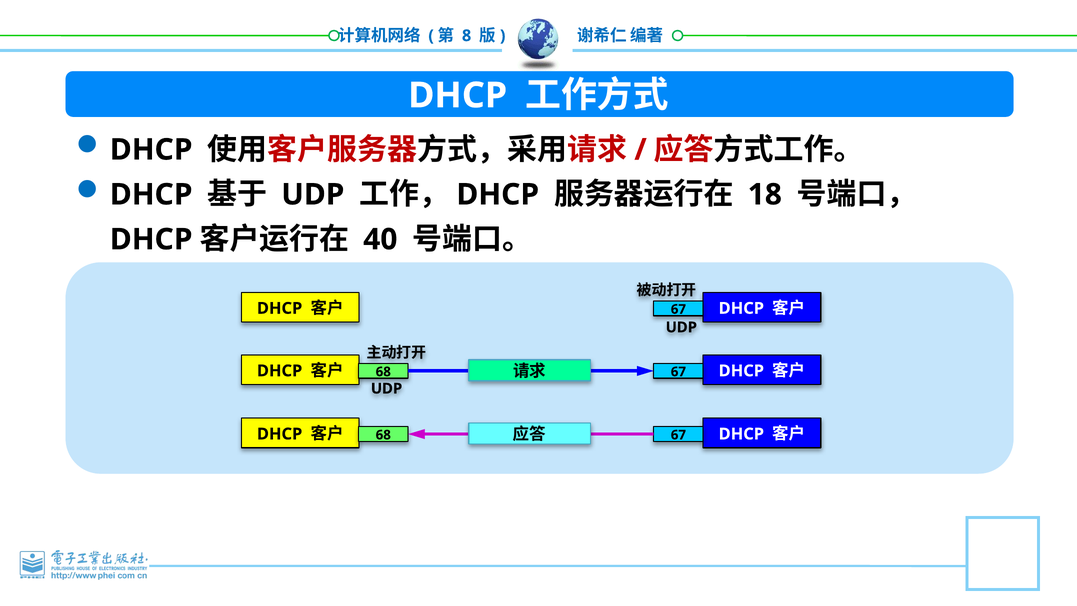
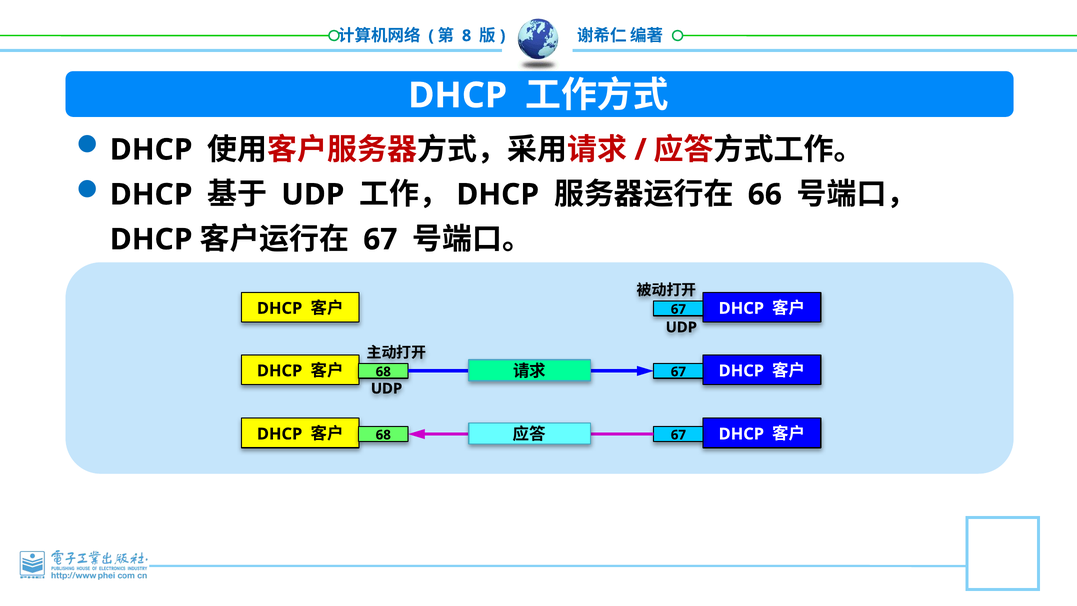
18: 18 -> 66
40 at (380, 239): 40 -> 67
